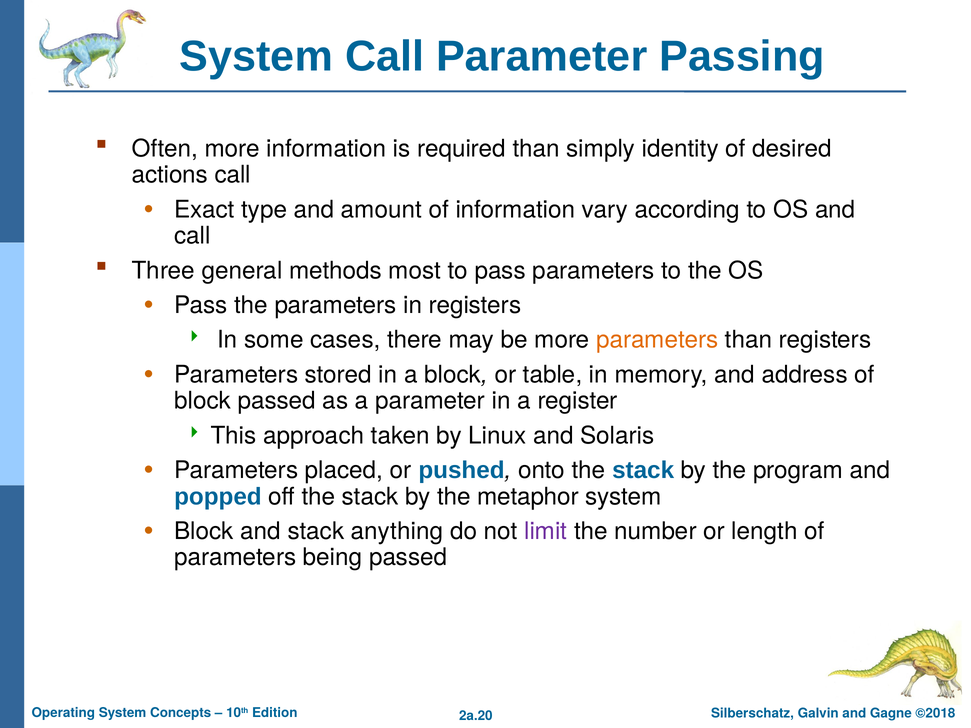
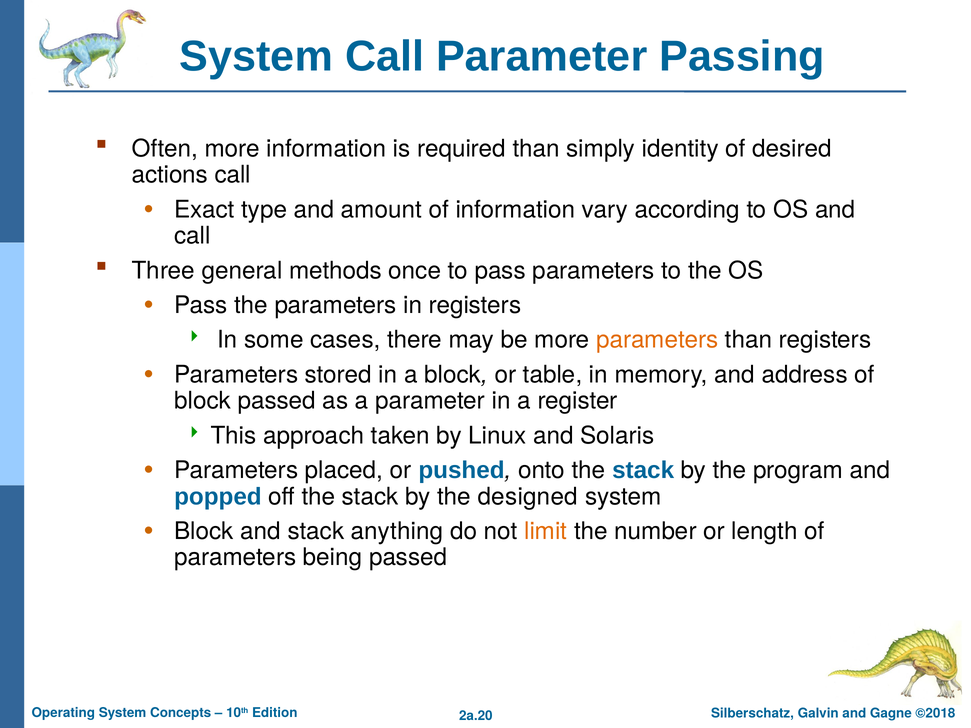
most: most -> once
metaphor: metaphor -> designed
limit colour: purple -> orange
